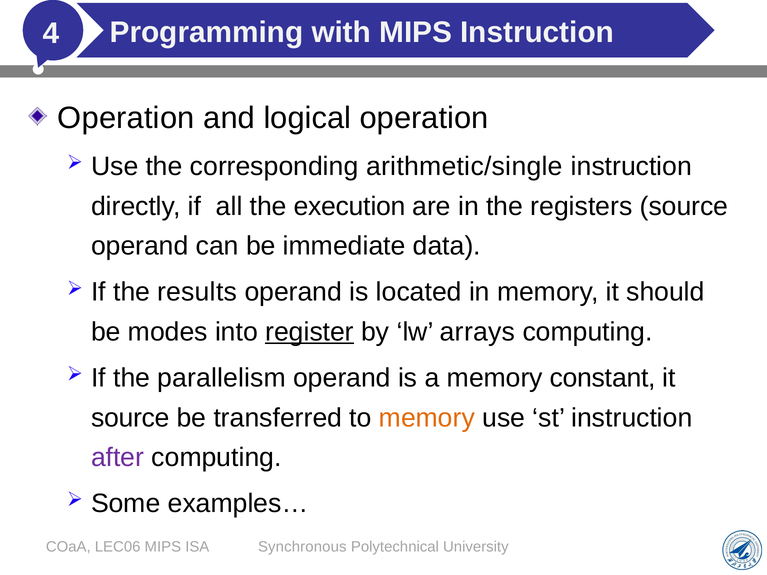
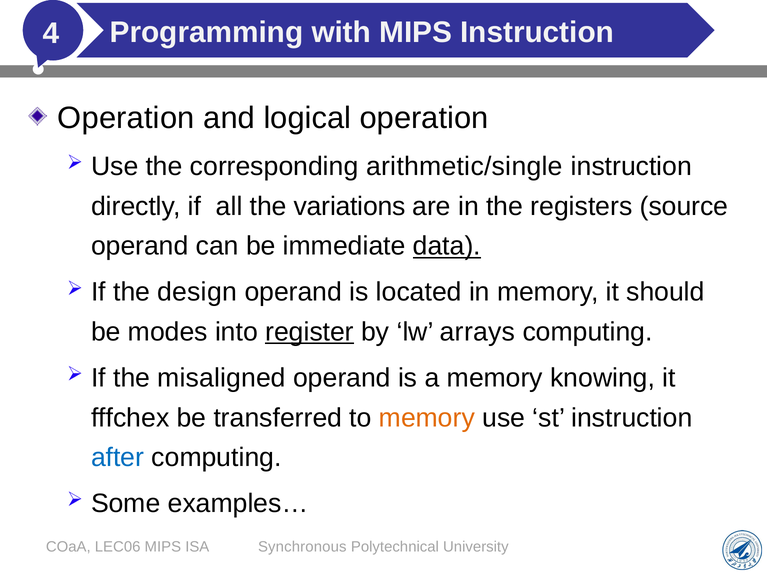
execution: execution -> variations
data underline: none -> present
results: results -> design
parallelism: parallelism -> misaligned
constant: constant -> knowing
source at (130, 418): source -> fffchex
after colour: purple -> blue
